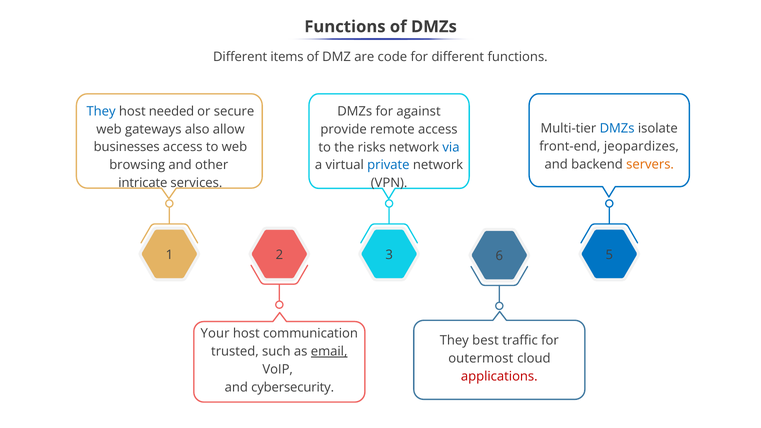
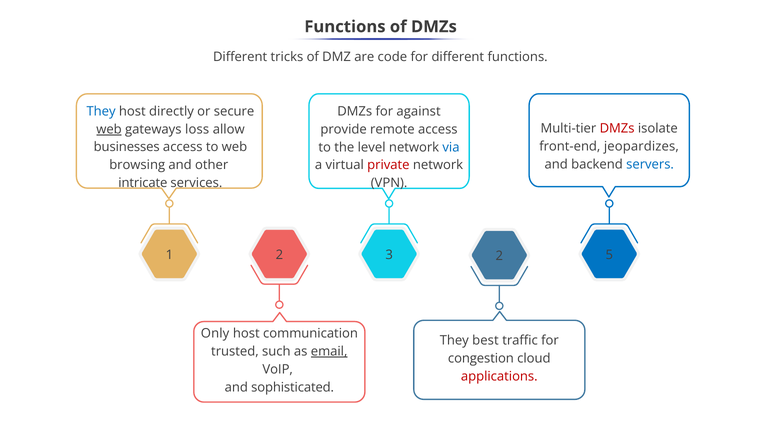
items: items -> tricks
needed: needed -> directly
DMZs at (617, 128) colour: blue -> red
web at (109, 129) underline: none -> present
also: also -> loss
risks: risks -> level
servers colour: orange -> blue
private colour: blue -> red
2 6: 6 -> 2
Your: Your -> Only
outermost: outermost -> congestion
cybersecurity: cybersecurity -> sophisticated
